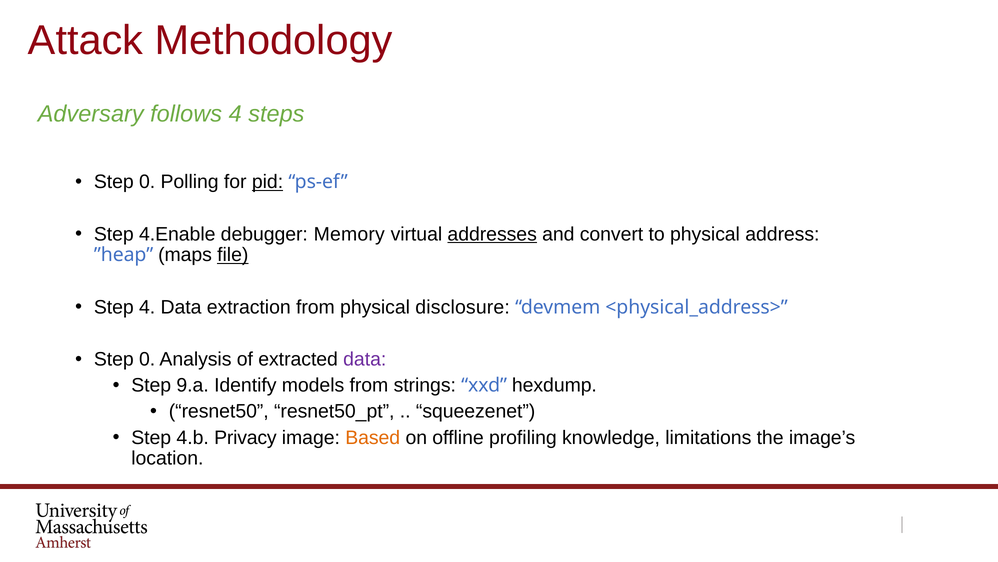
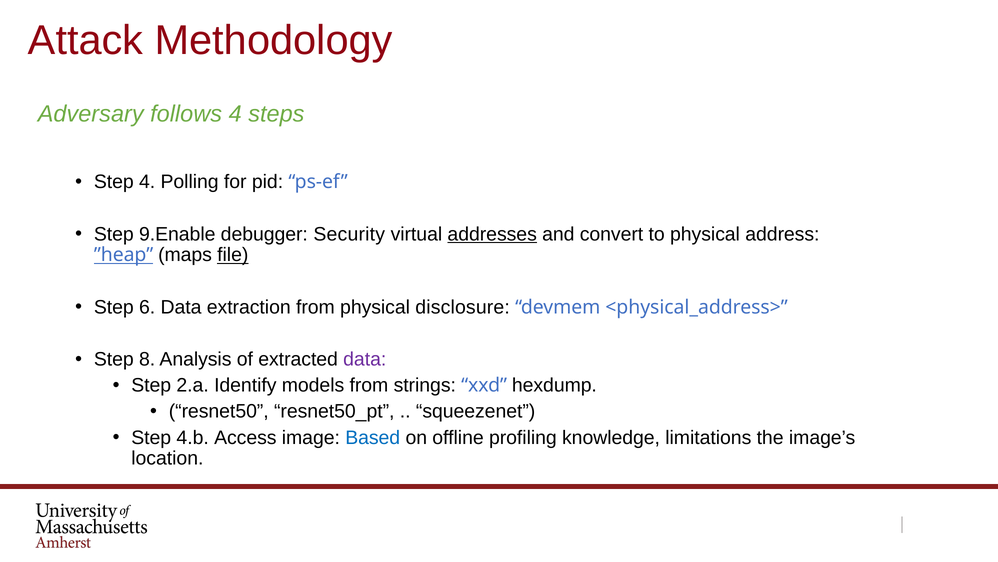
0 at (147, 182): 0 -> 4
pid underline: present -> none
4.Enable: 4.Enable -> 9.Enable
Memory: Memory -> Security
”heap underline: none -> present
Step 4: 4 -> 6
0 at (147, 359): 0 -> 8
9.a: 9.a -> 2.a
Privacy: Privacy -> Access
Based colour: orange -> blue
